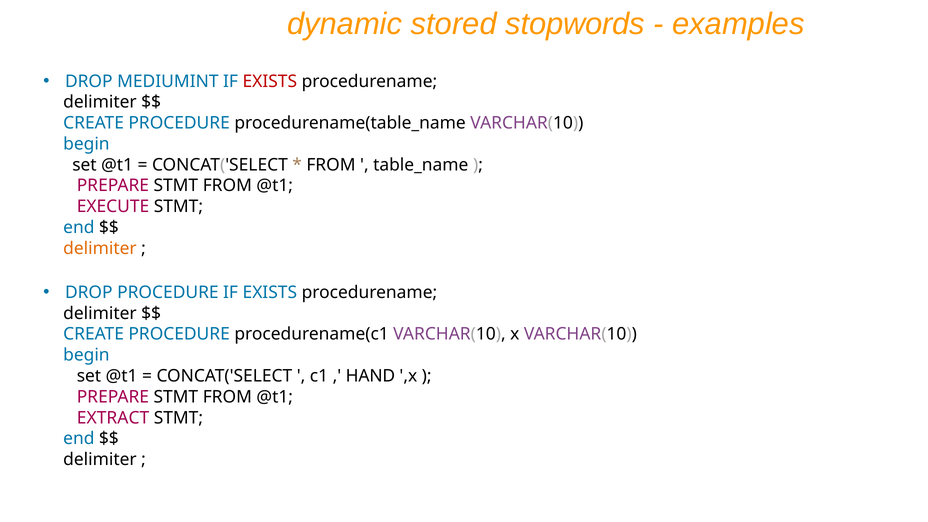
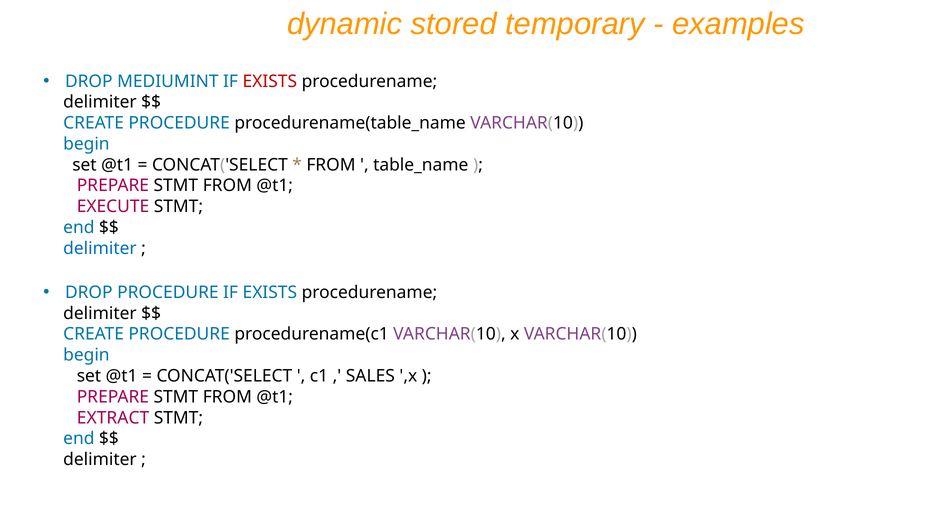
stopwords: stopwords -> temporary
delimiter at (100, 248) colour: orange -> blue
HAND: HAND -> SALES
